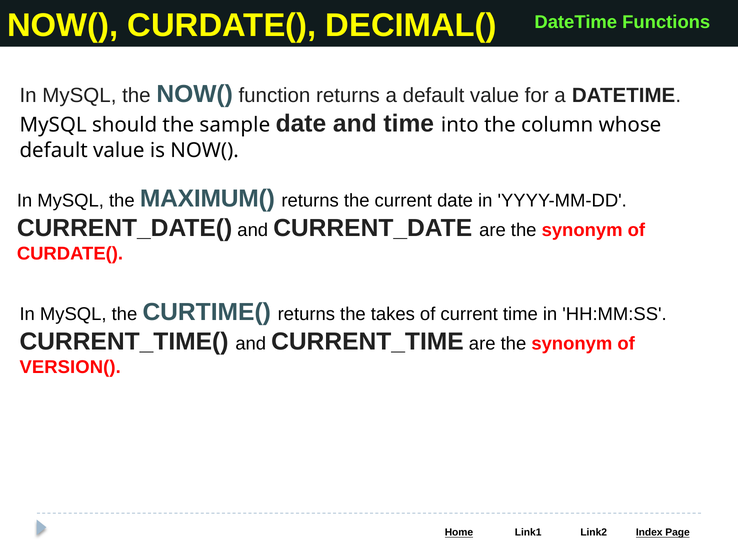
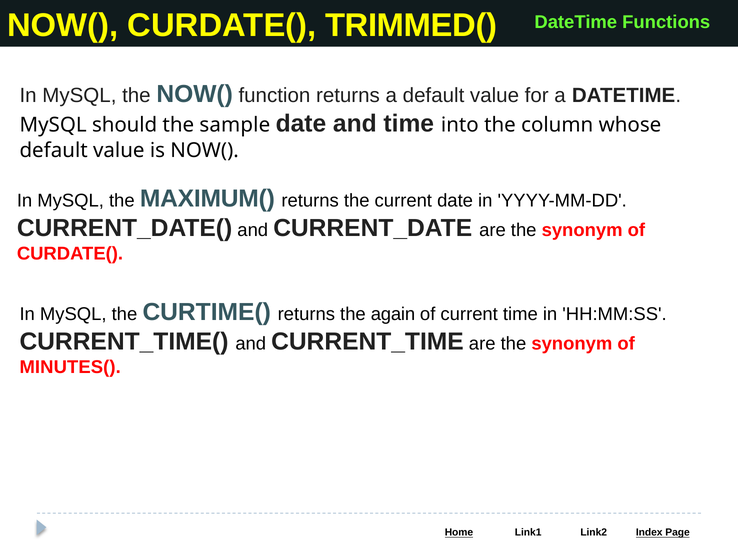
DECIMAL(: DECIMAL( -> TRIMMED(
takes: takes -> again
VERSION(: VERSION( -> MINUTES(
